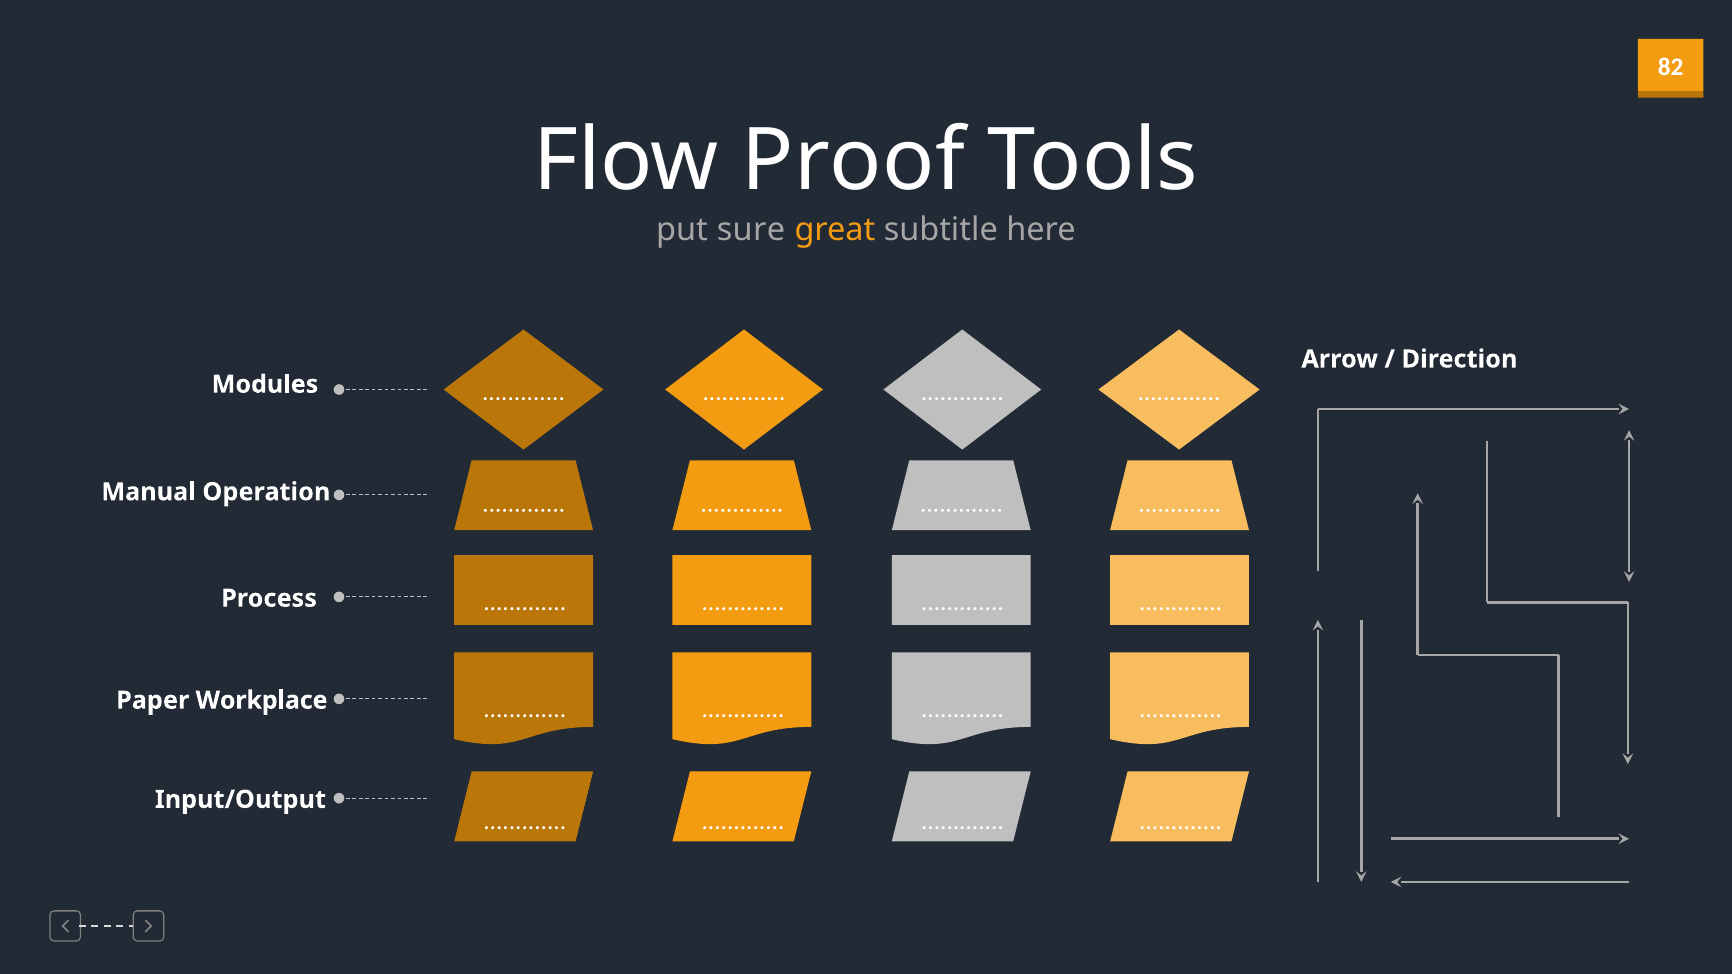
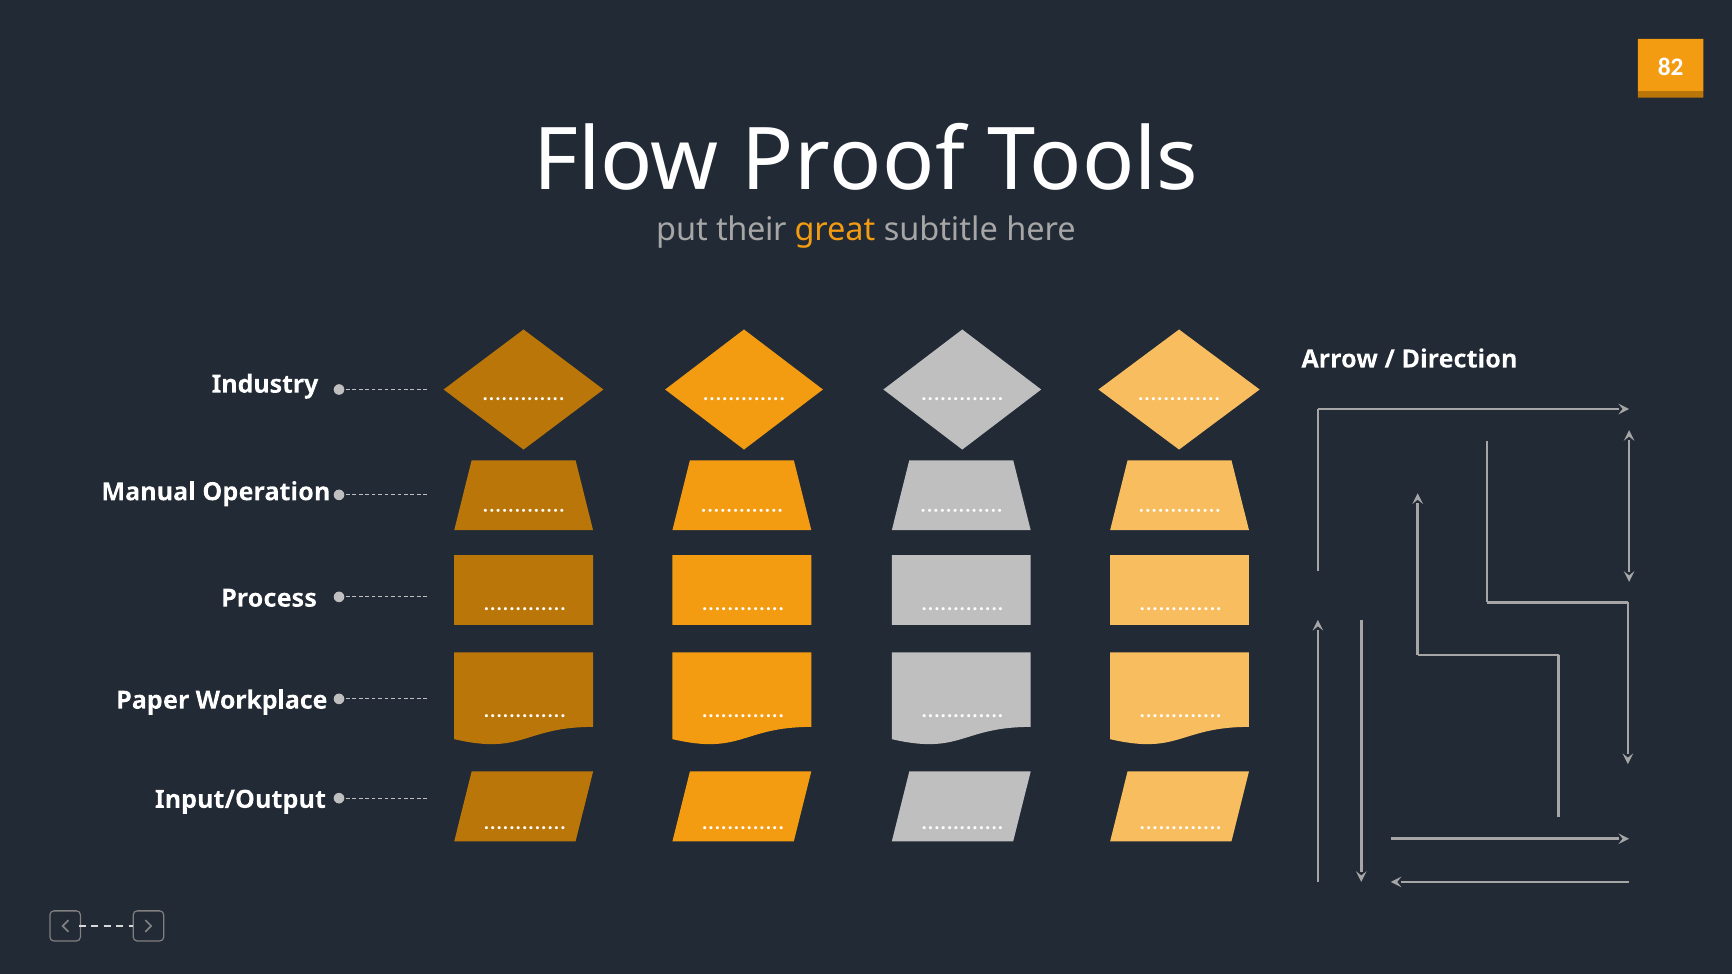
sure: sure -> their
Modules: Modules -> Industry
